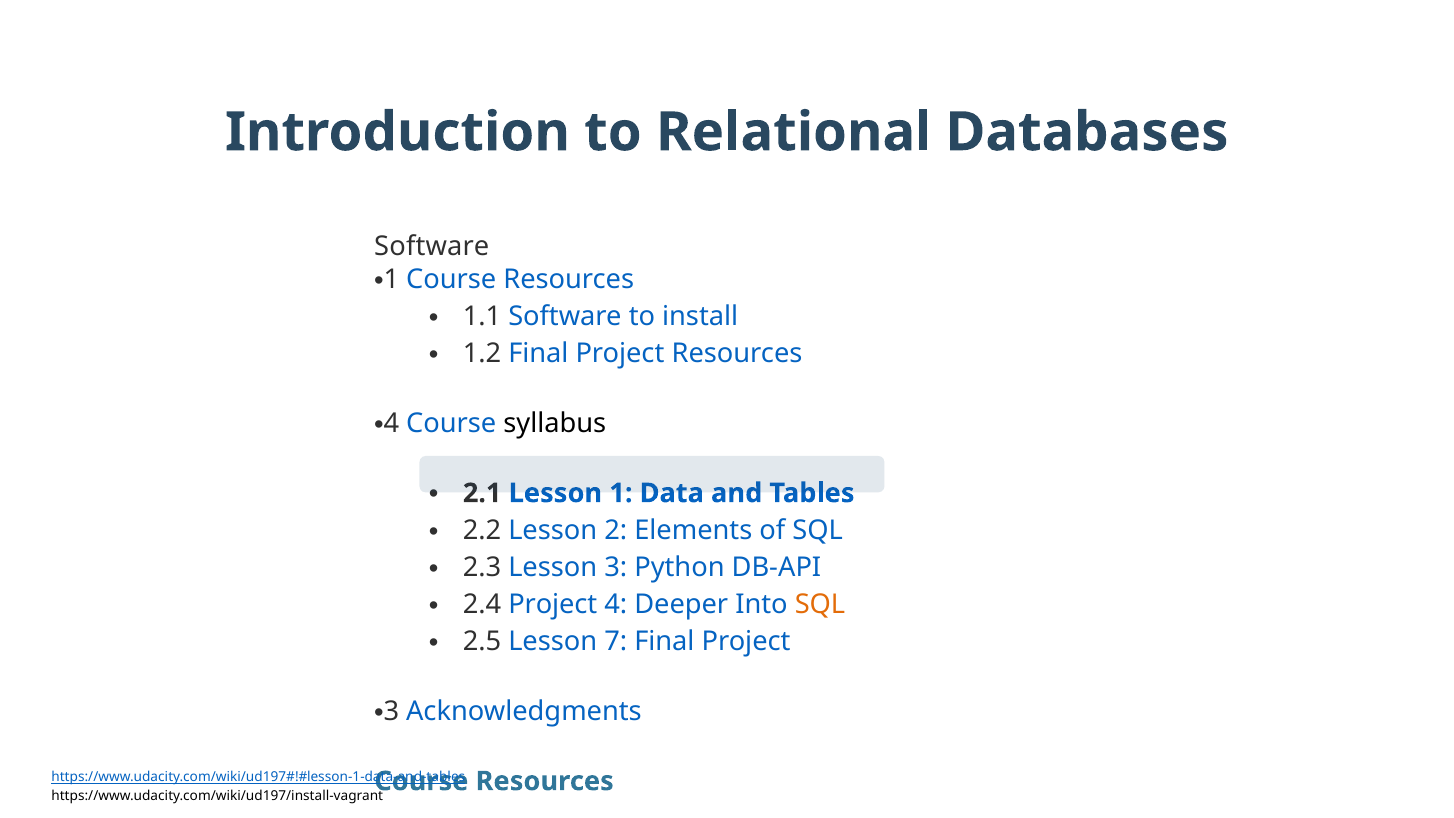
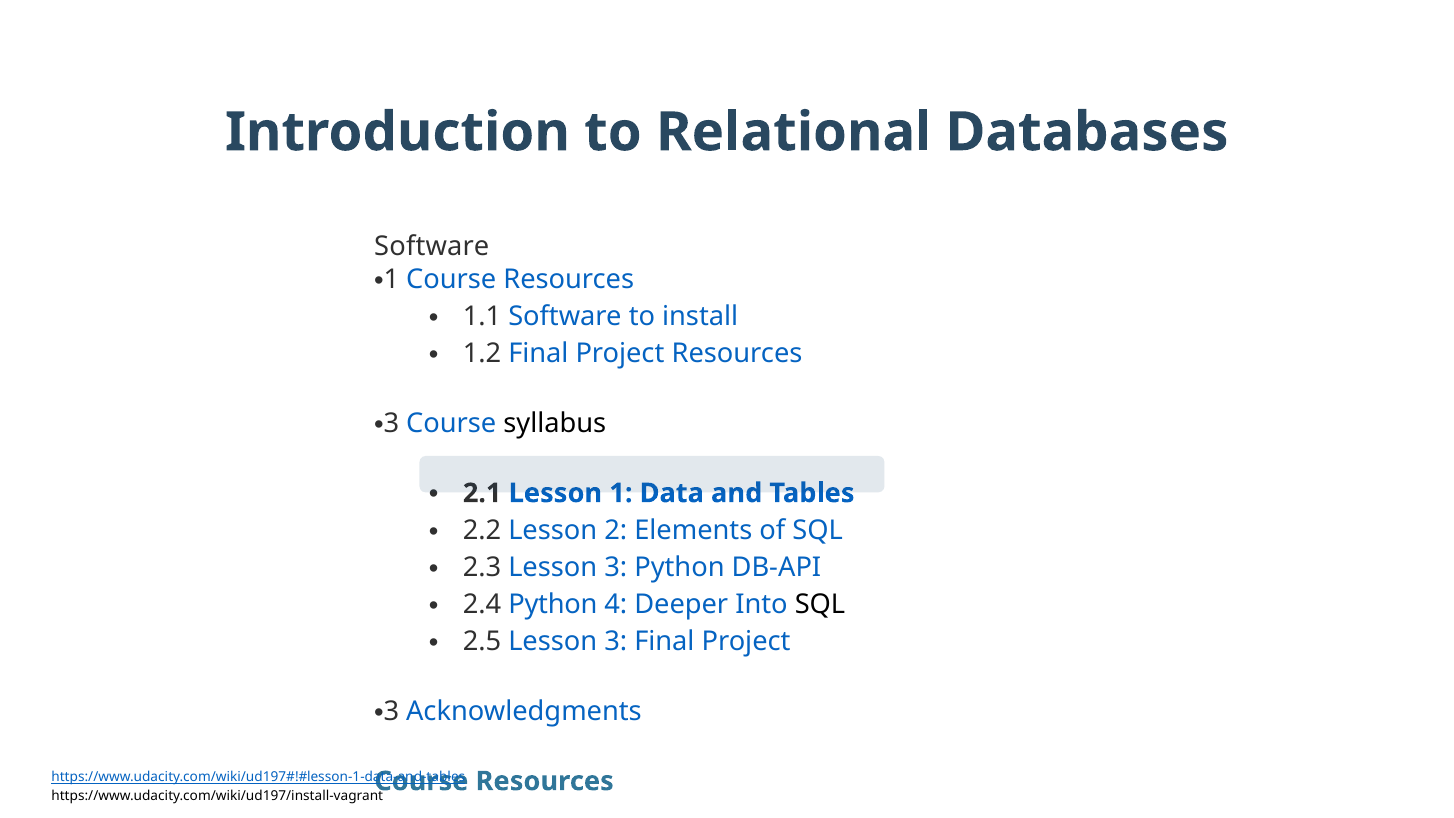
4 at (391, 423): 4 -> 3
2.4 Project: Project -> Python
SQL at (820, 604) colour: orange -> black
2.5 Lesson 7: 7 -> 3
